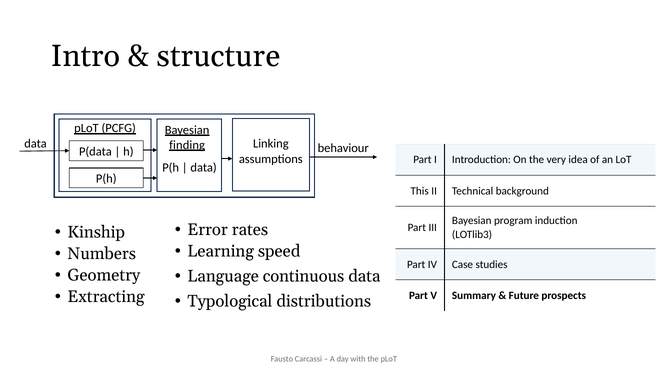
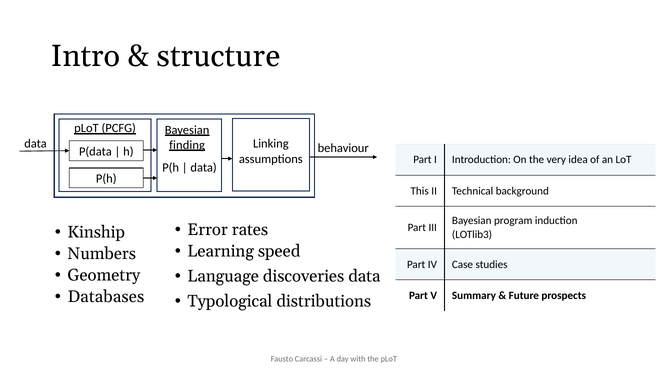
continuous: continuous -> discoveries
Extracting: Extracting -> Databases
